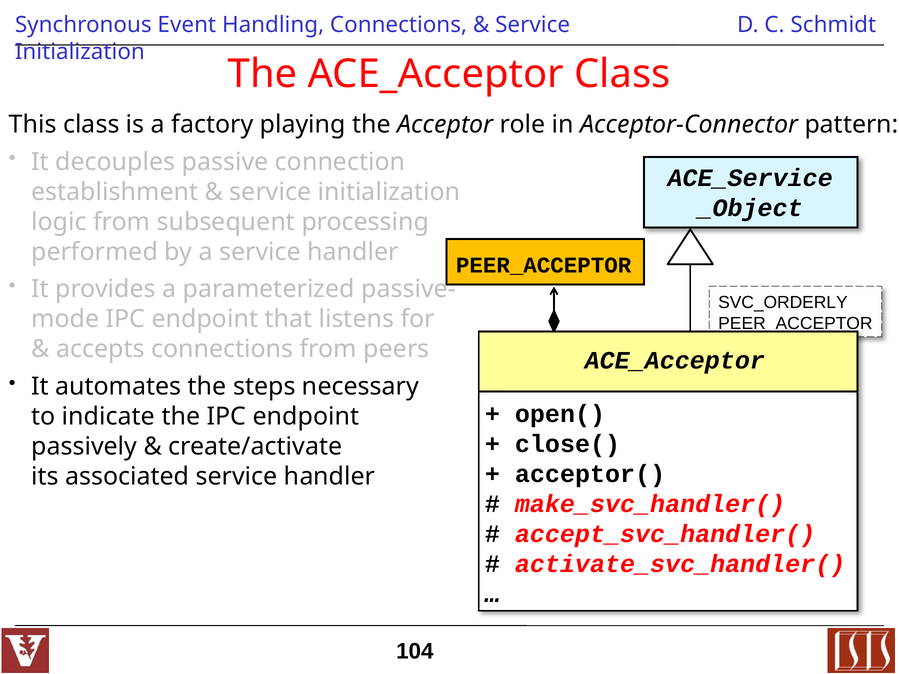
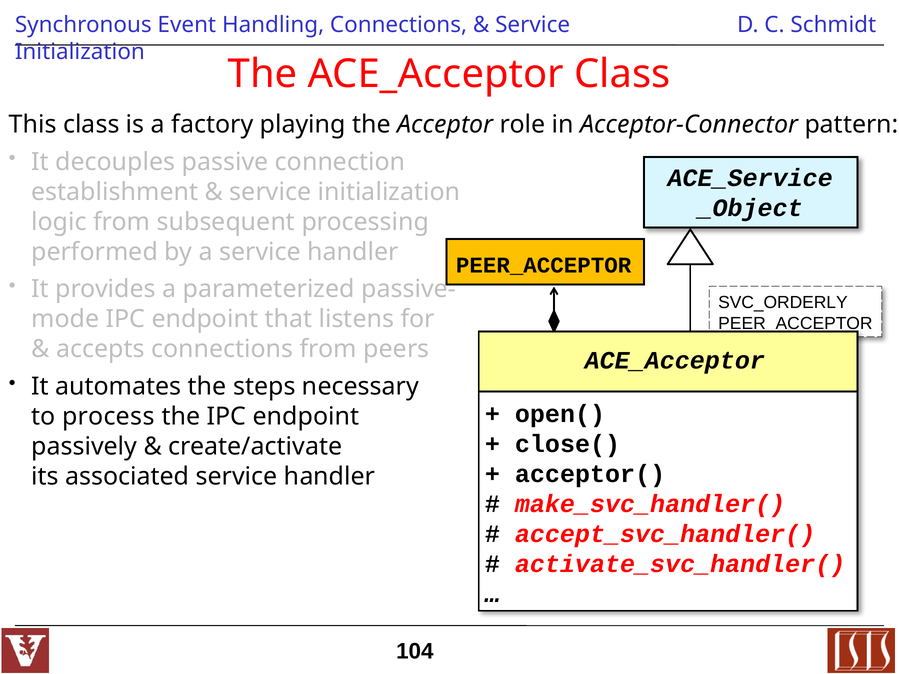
indicate: indicate -> process
